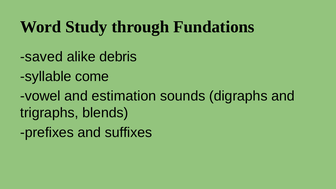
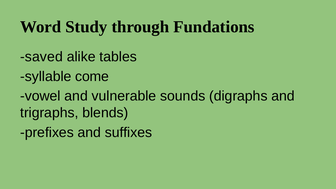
debris: debris -> tables
estimation: estimation -> vulnerable
